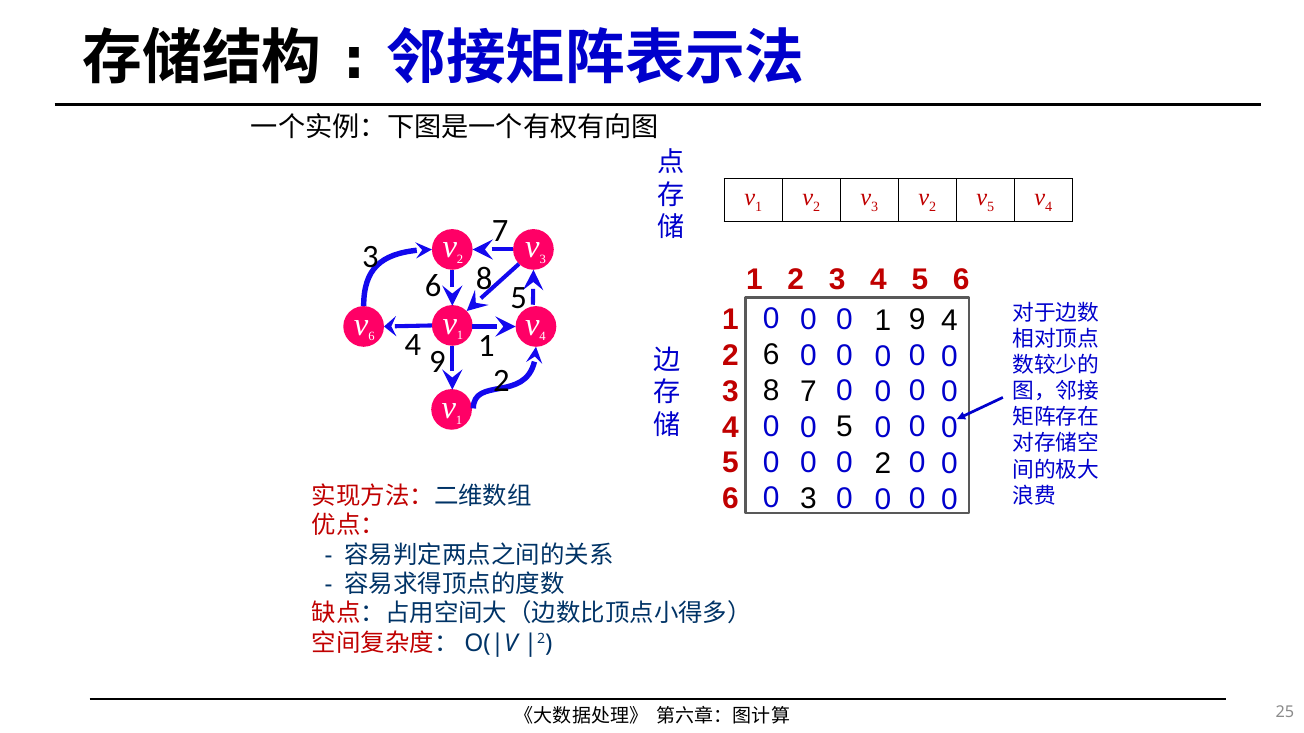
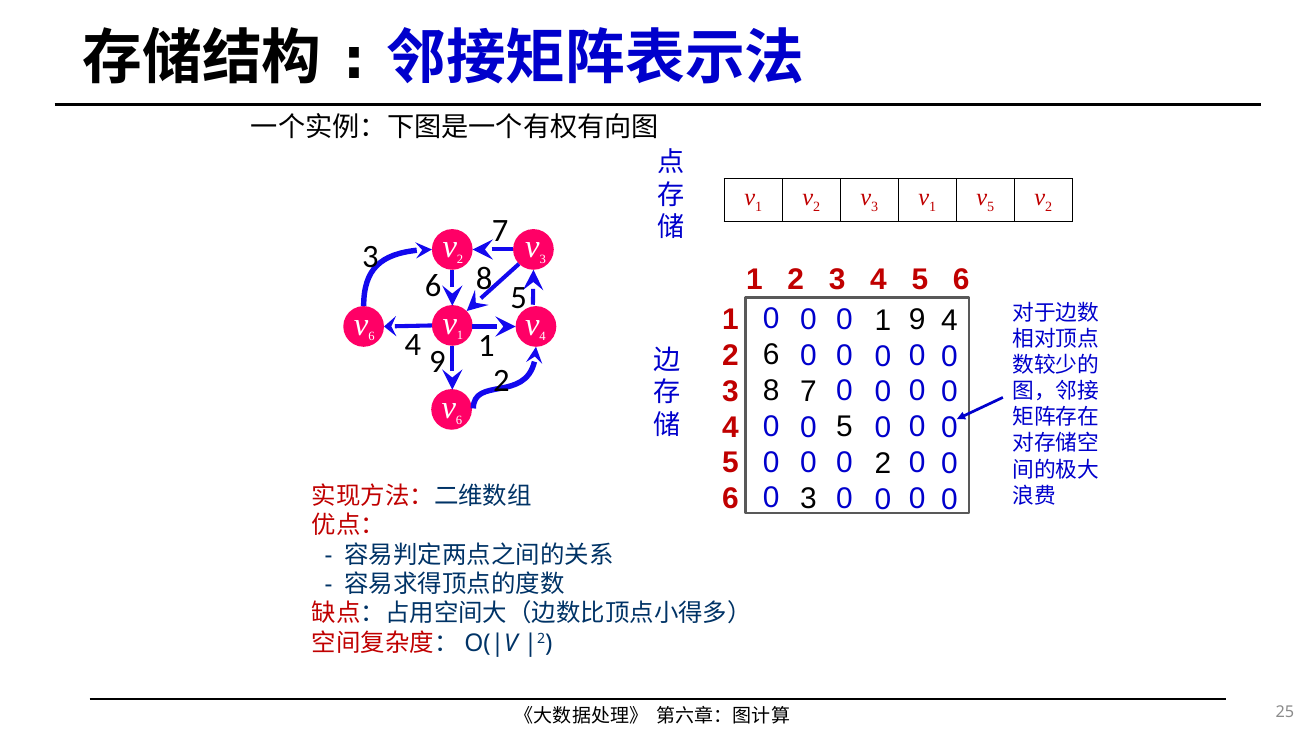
2 at (933, 207): 2 -> 1
5 v 4: 4 -> 2
1 at (459, 420): 1 -> 6
